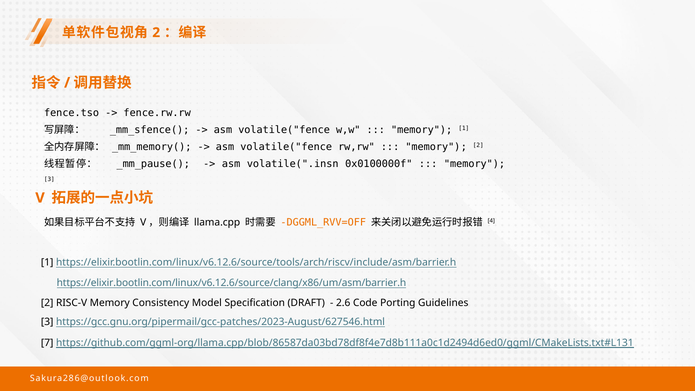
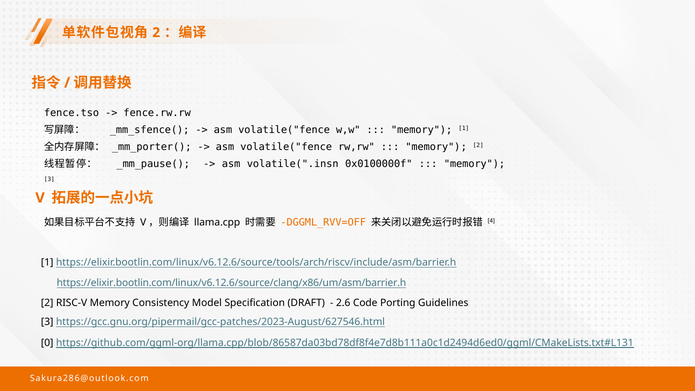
_mm_memory(: _mm_memory( -> _mm_porter(
7: 7 -> 0
